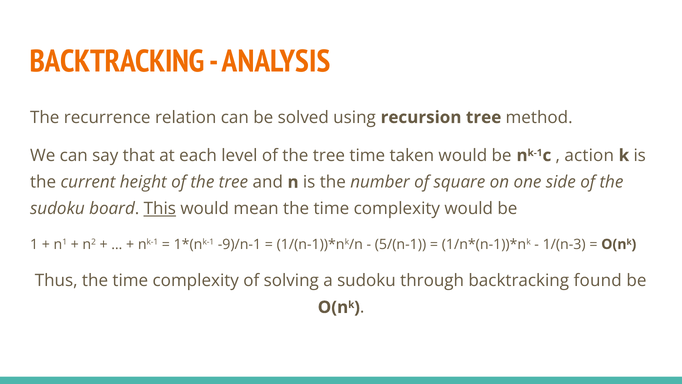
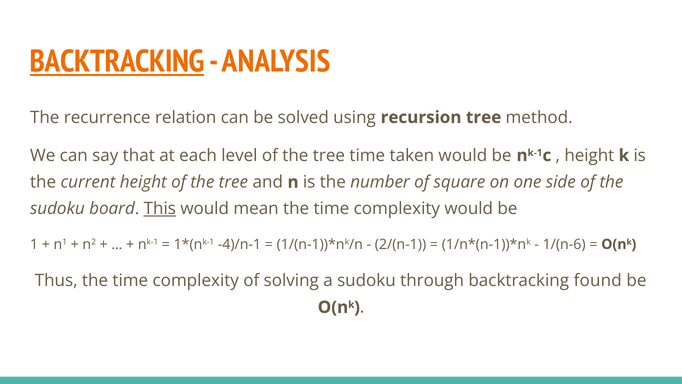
BACKTRACKING at (117, 62) underline: none -> present
action at (589, 155): action -> height
-9)/n-1: -9)/n-1 -> -4)/n-1
5/(n-1: 5/(n-1 -> 2/(n-1
1/(n-3: 1/(n-3 -> 1/(n-6
